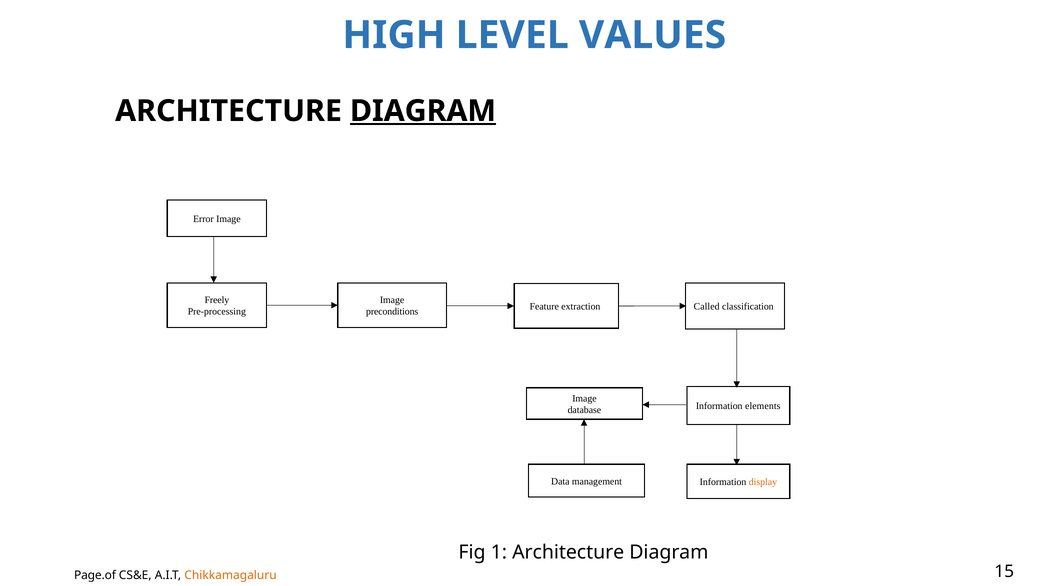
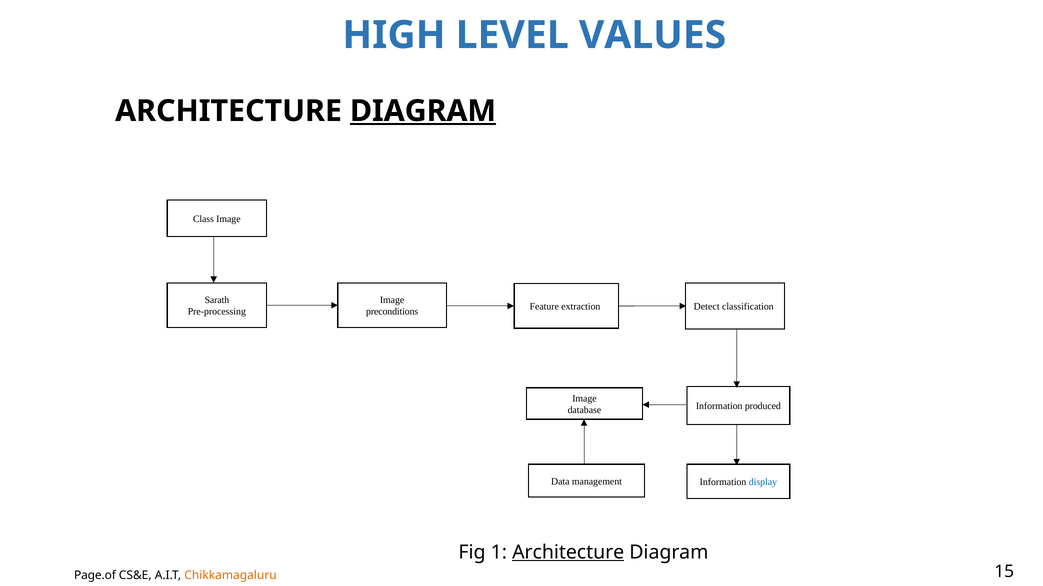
Error: Error -> Class
Freely: Freely -> Sarath
Called: Called -> Detect
elements: elements -> produced
display colour: orange -> blue
Architecture at (568, 553) underline: none -> present
